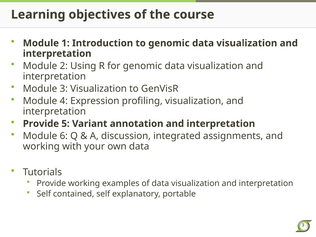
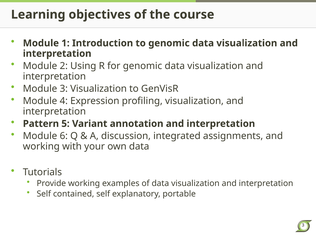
Provide at (41, 124): Provide -> Pattern
